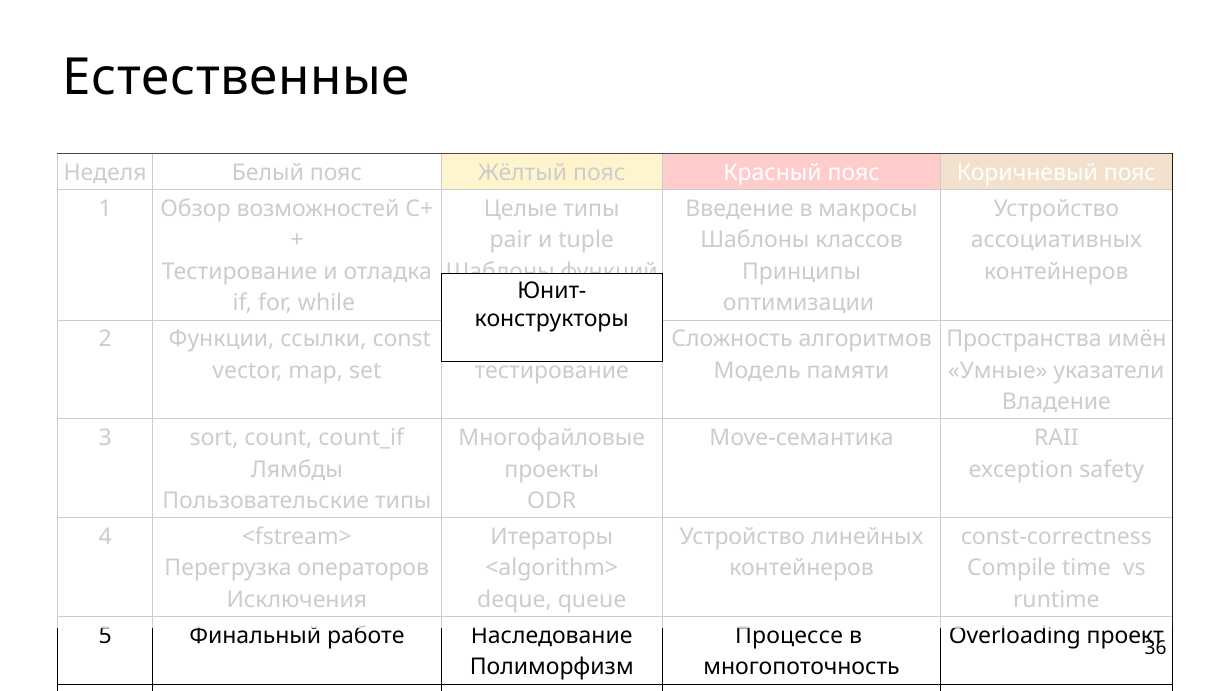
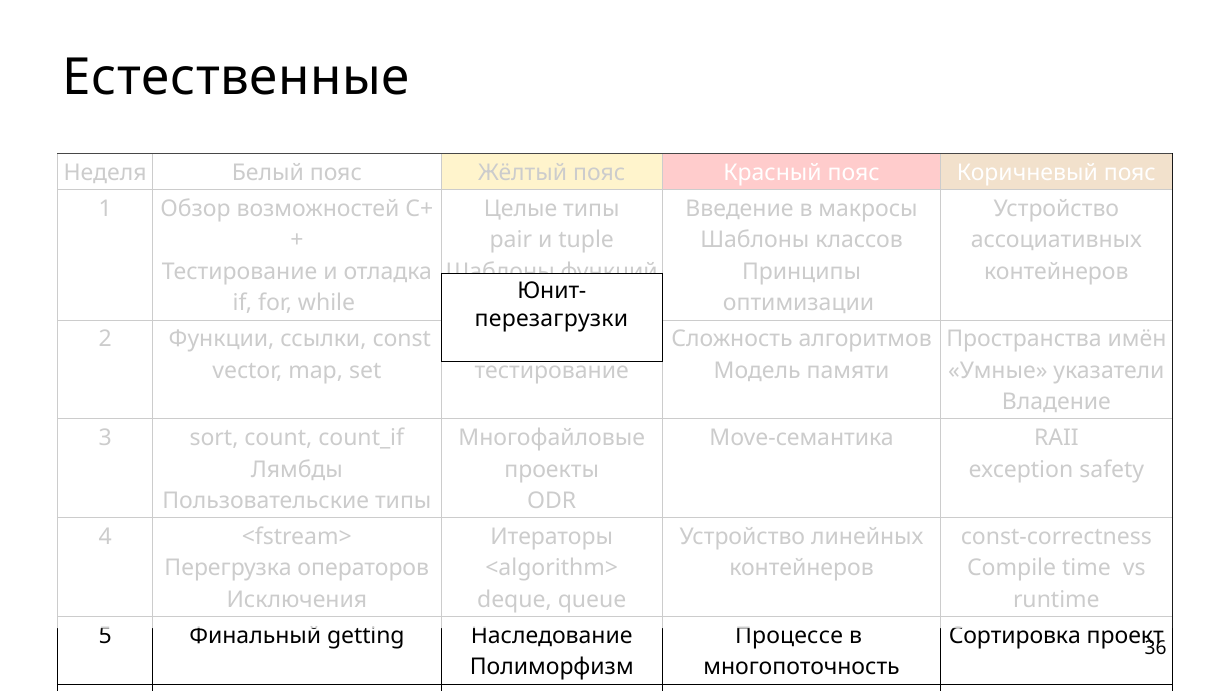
конструкторы: конструкторы -> перезагрузки
работе: работе -> getting
Overloading: Overloading -> Сортировка
